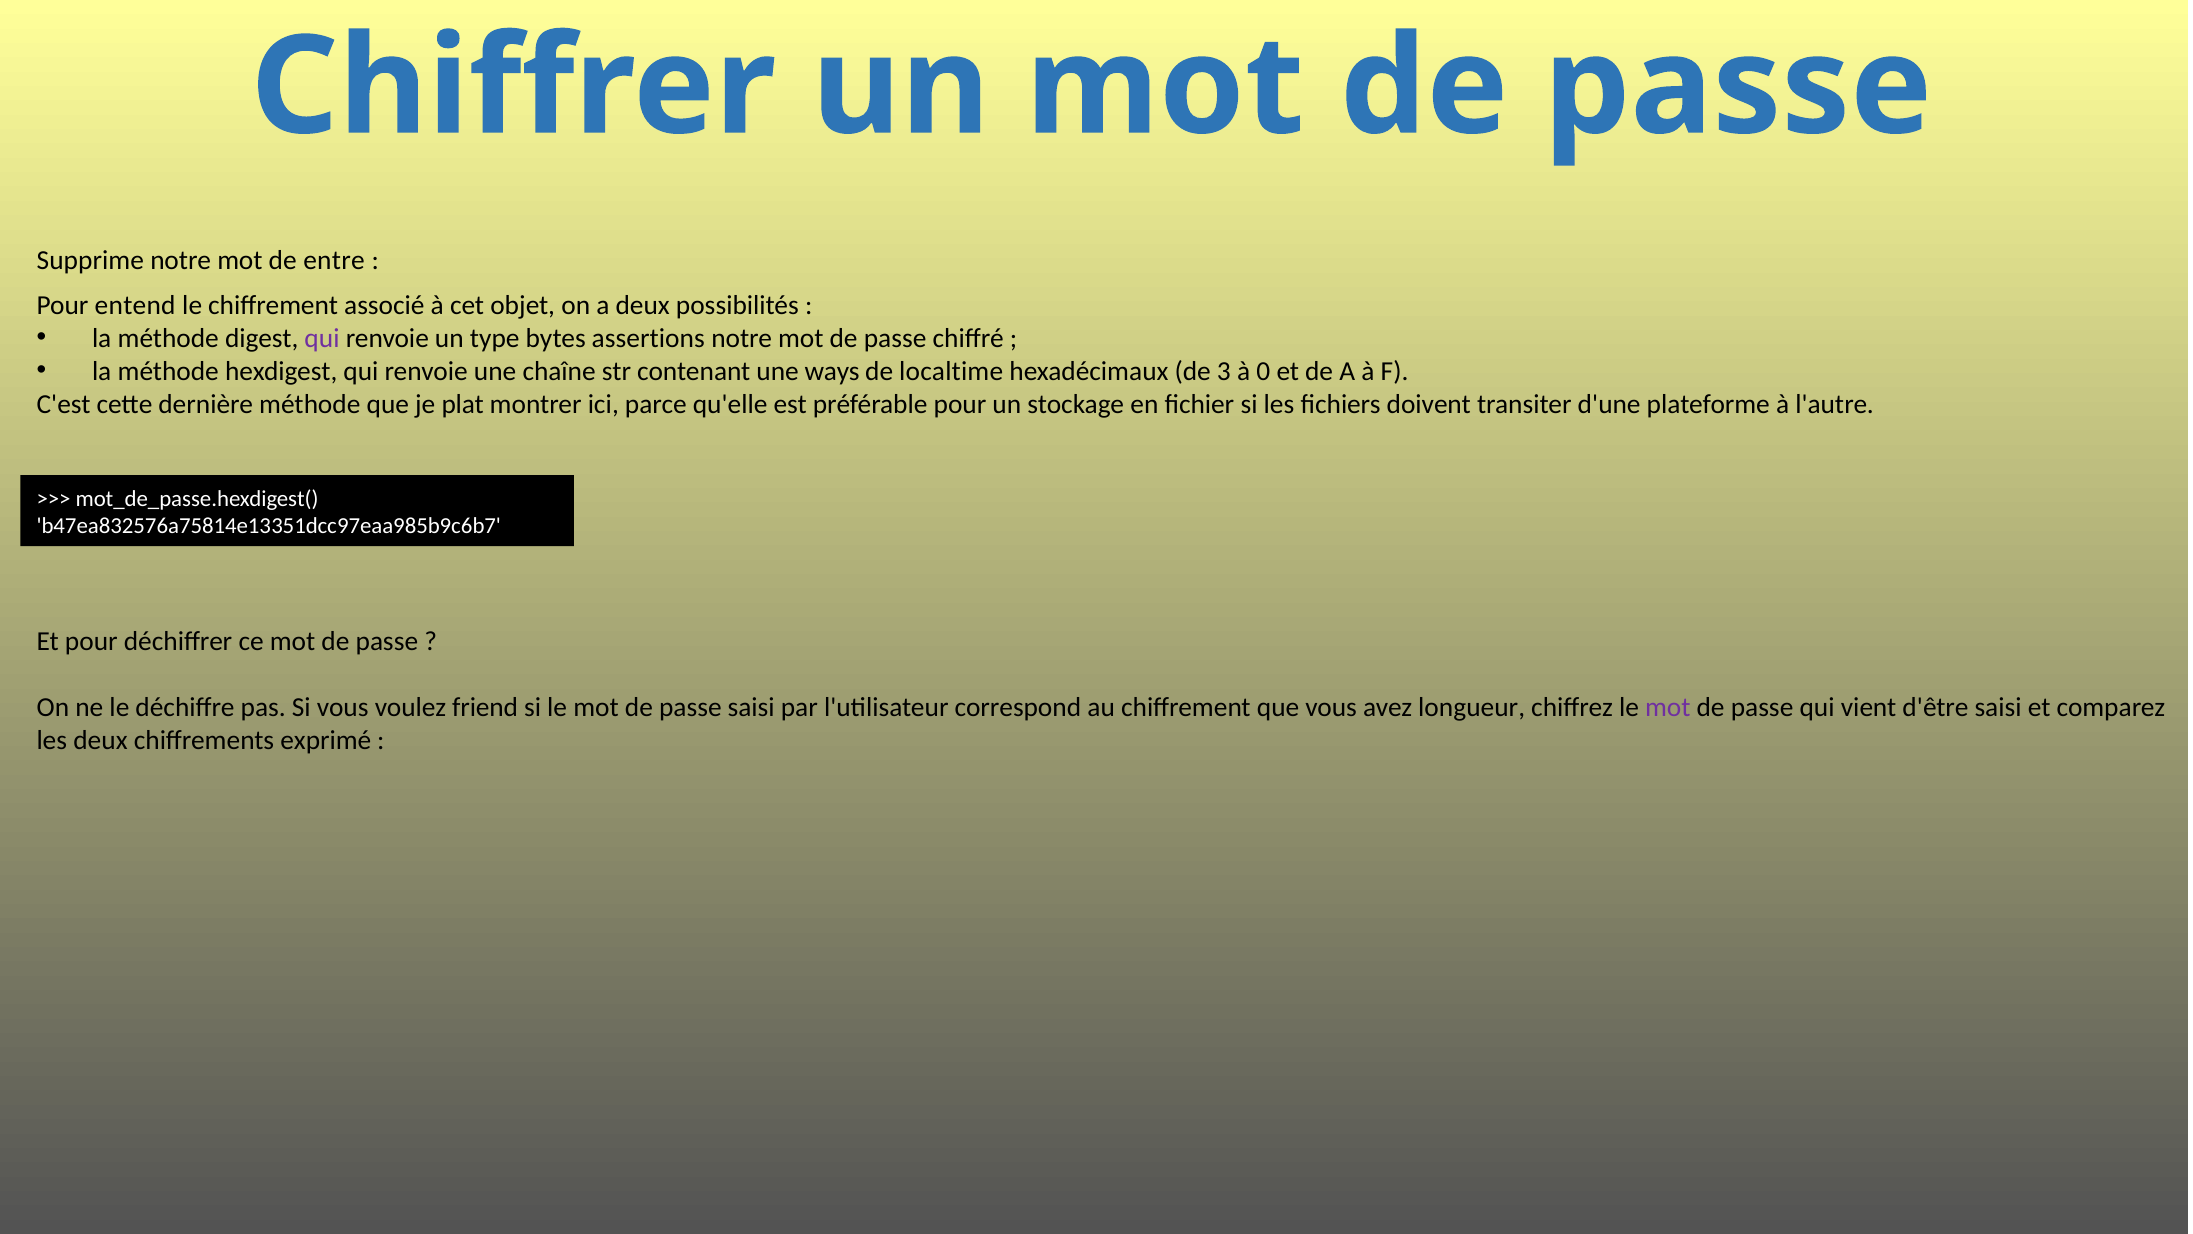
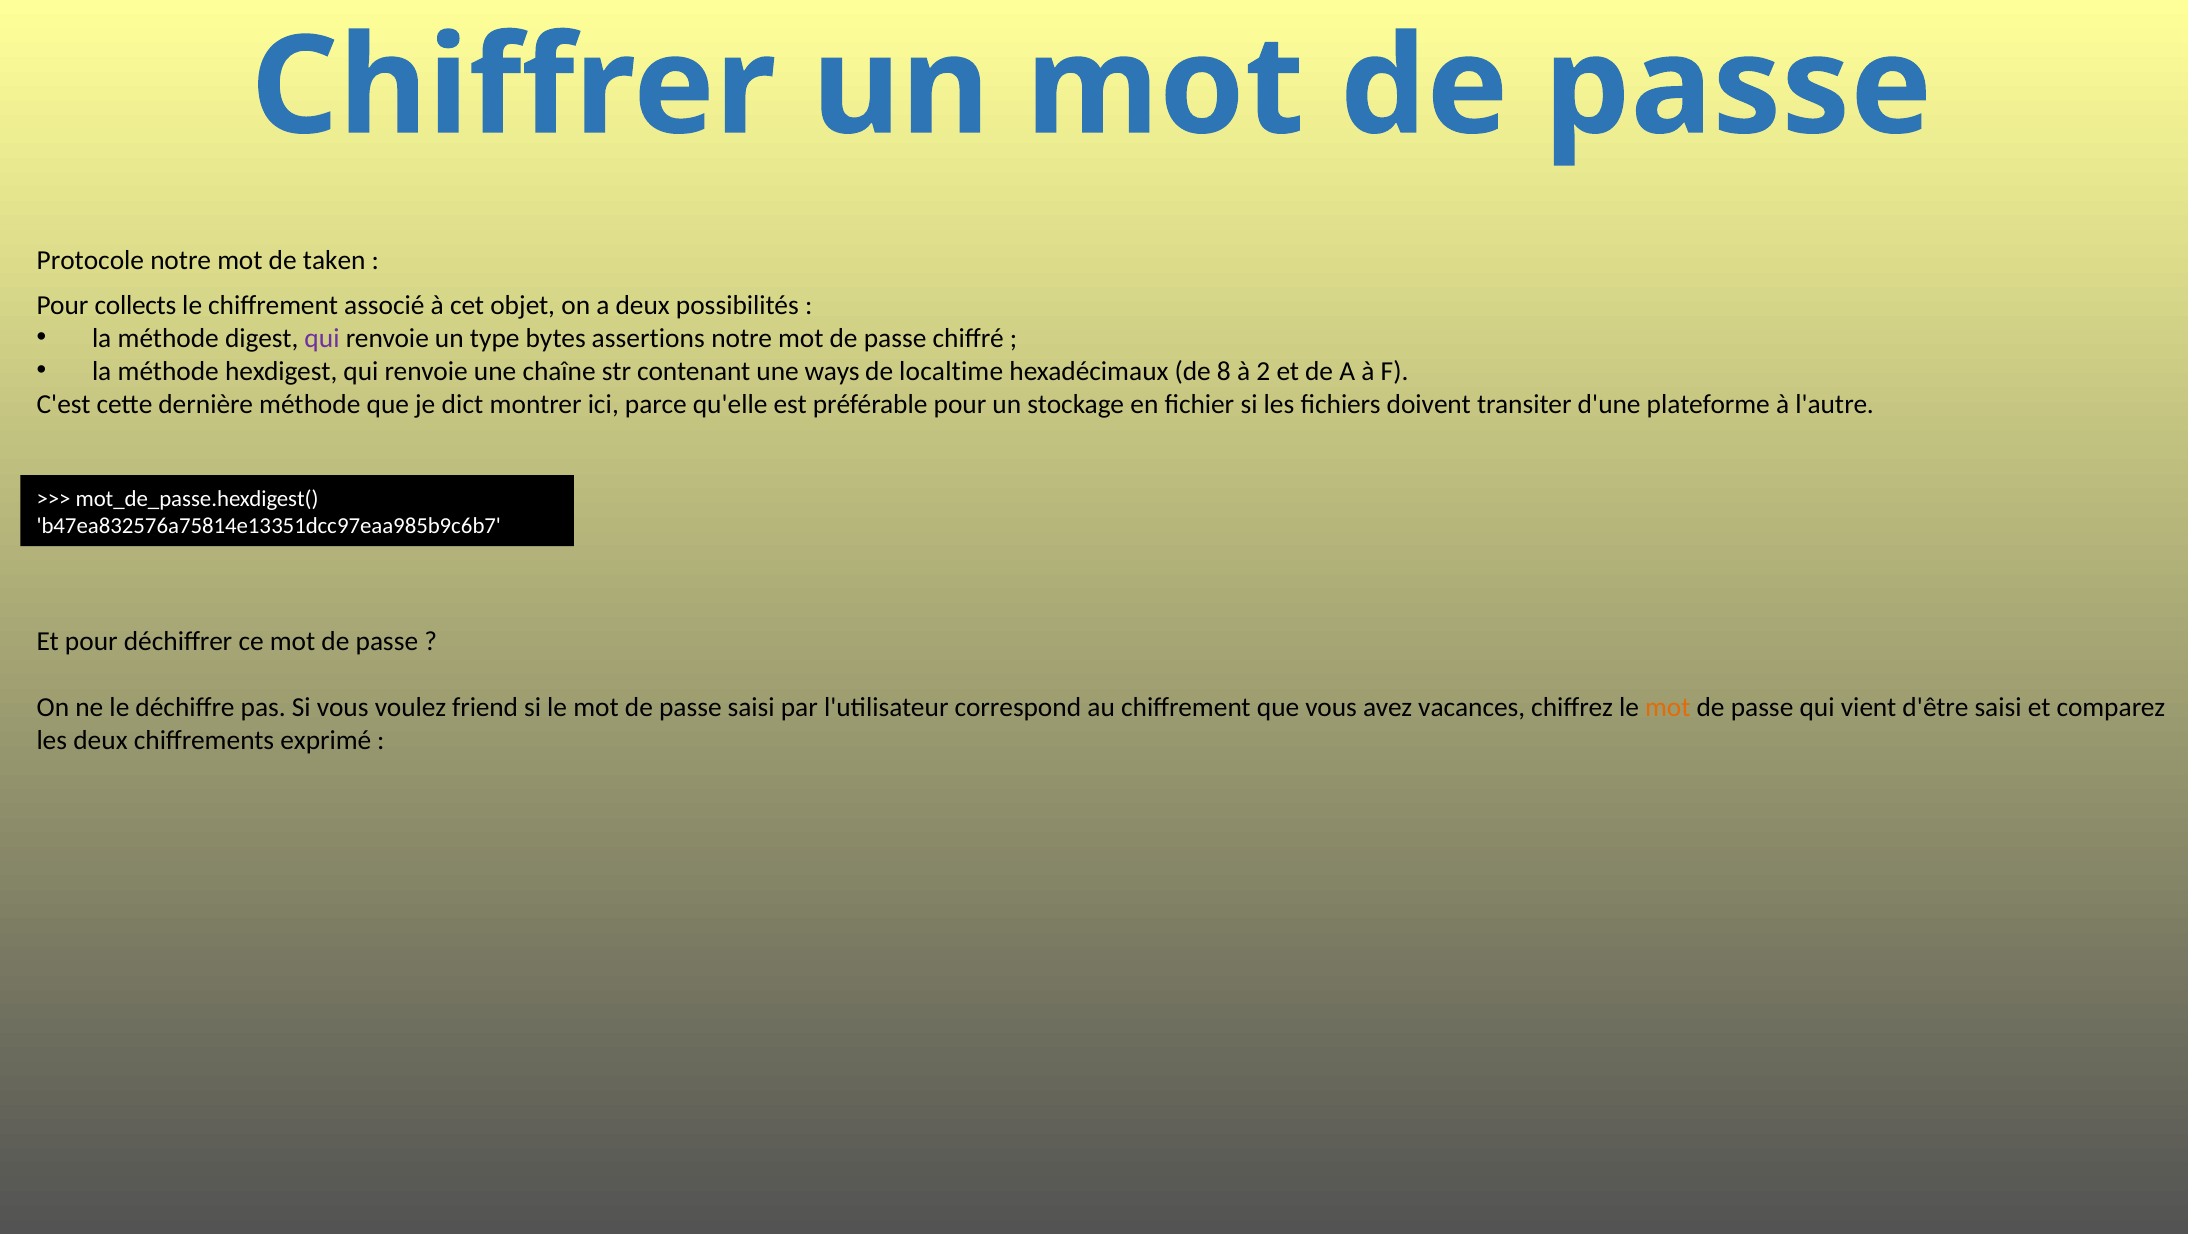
Supprime: Supprime -> Protocole
entre: entre -> taken
entend: entend -> collects
3: 3 -> 8
0: 0 -> 2
plat: plat -> dict
longueur: longueur -> vacances
mot at (1668, 707) colour: purple -> orange
